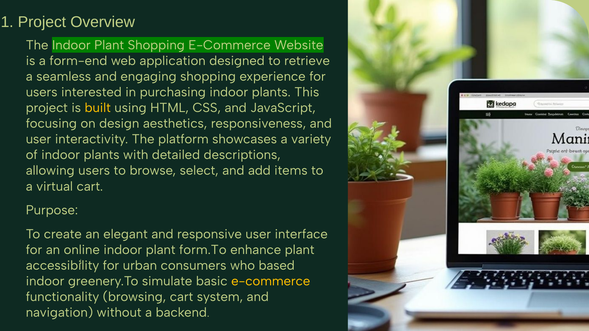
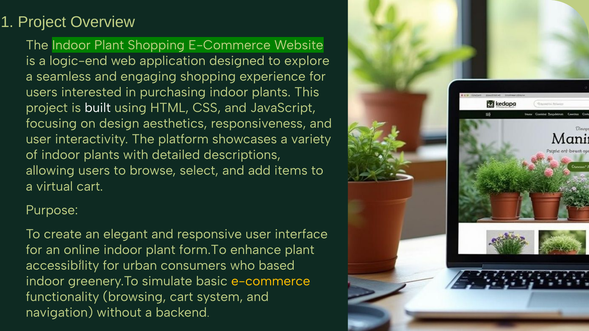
form-end: form-end -> logic-end
retrieve: retrieve -> explore
built colour: yellow -> white
